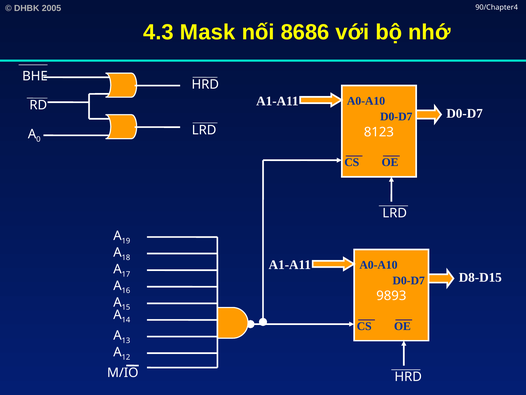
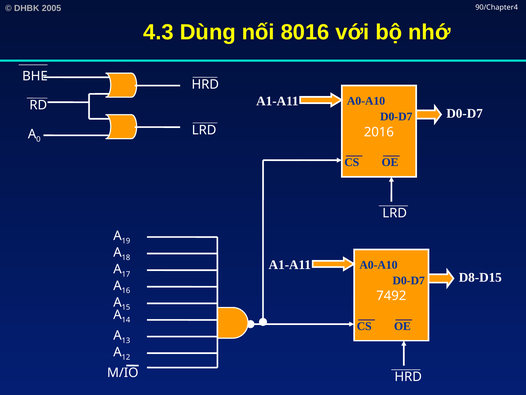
Mask: Mask -> Dùng
8686: 8686 -> 8016
8123: 8123 -> 2016
9893: 9893 -> 7492
